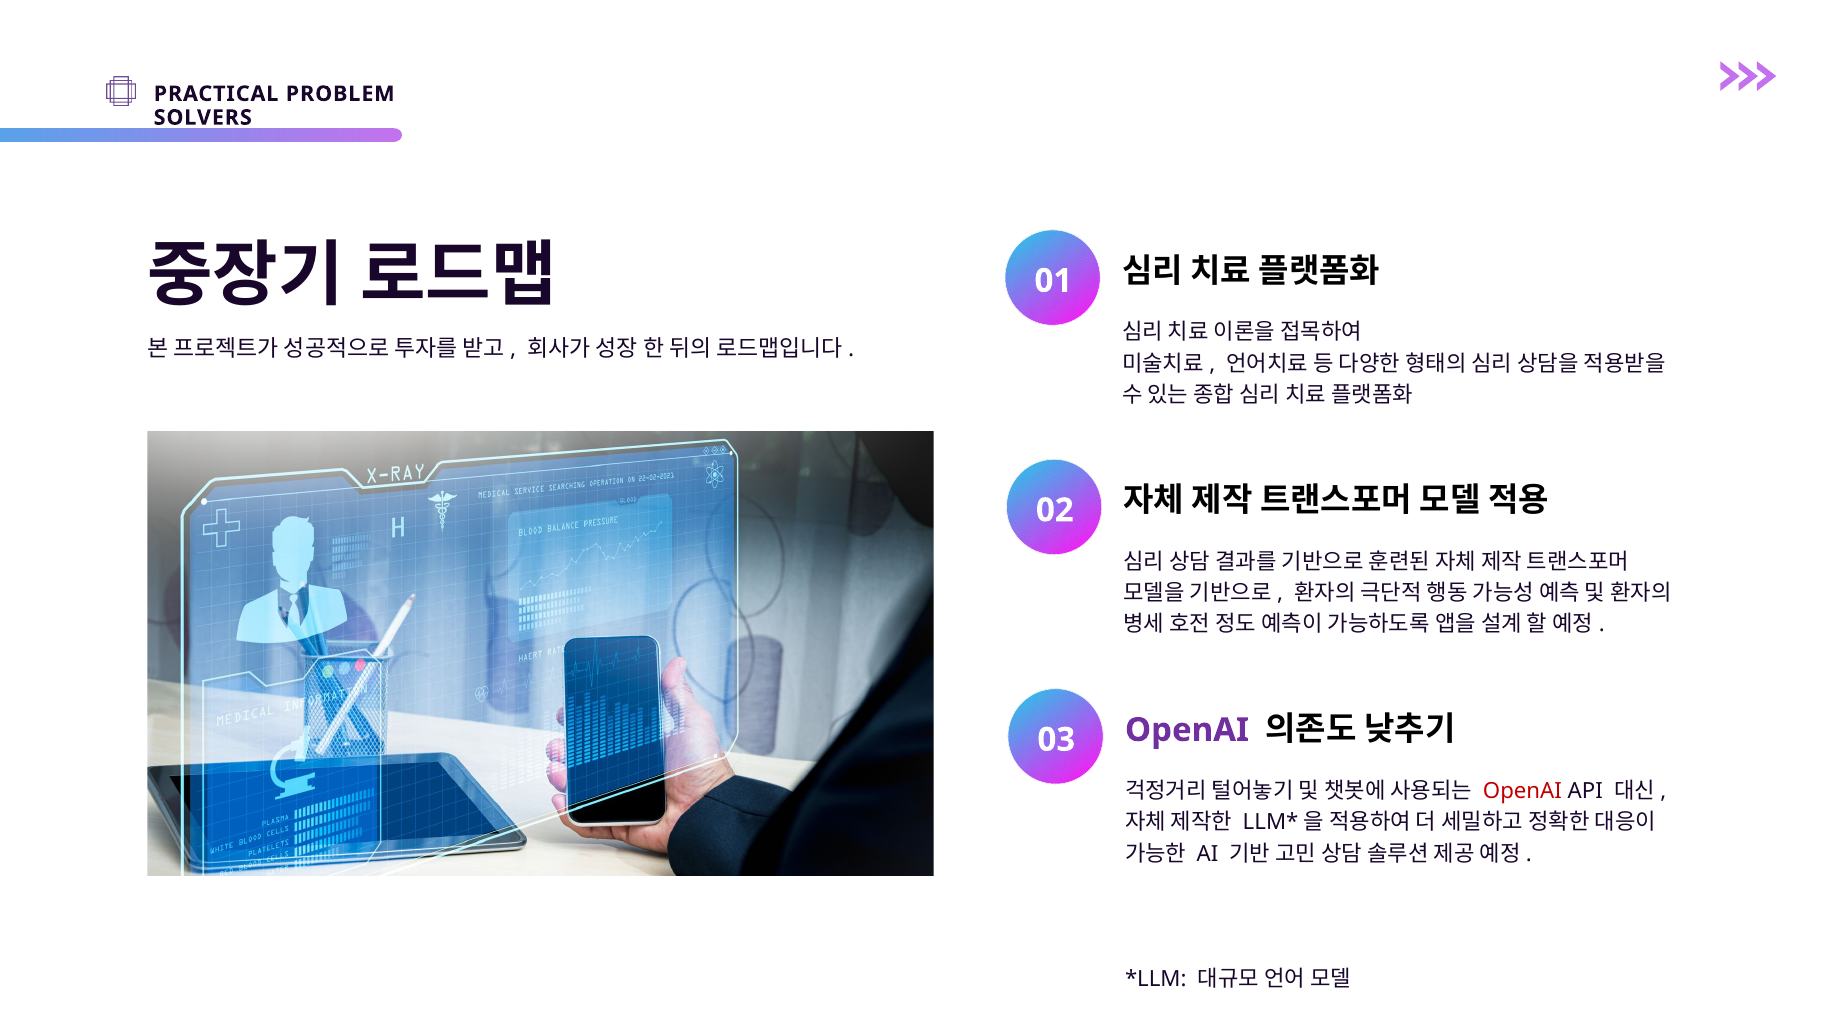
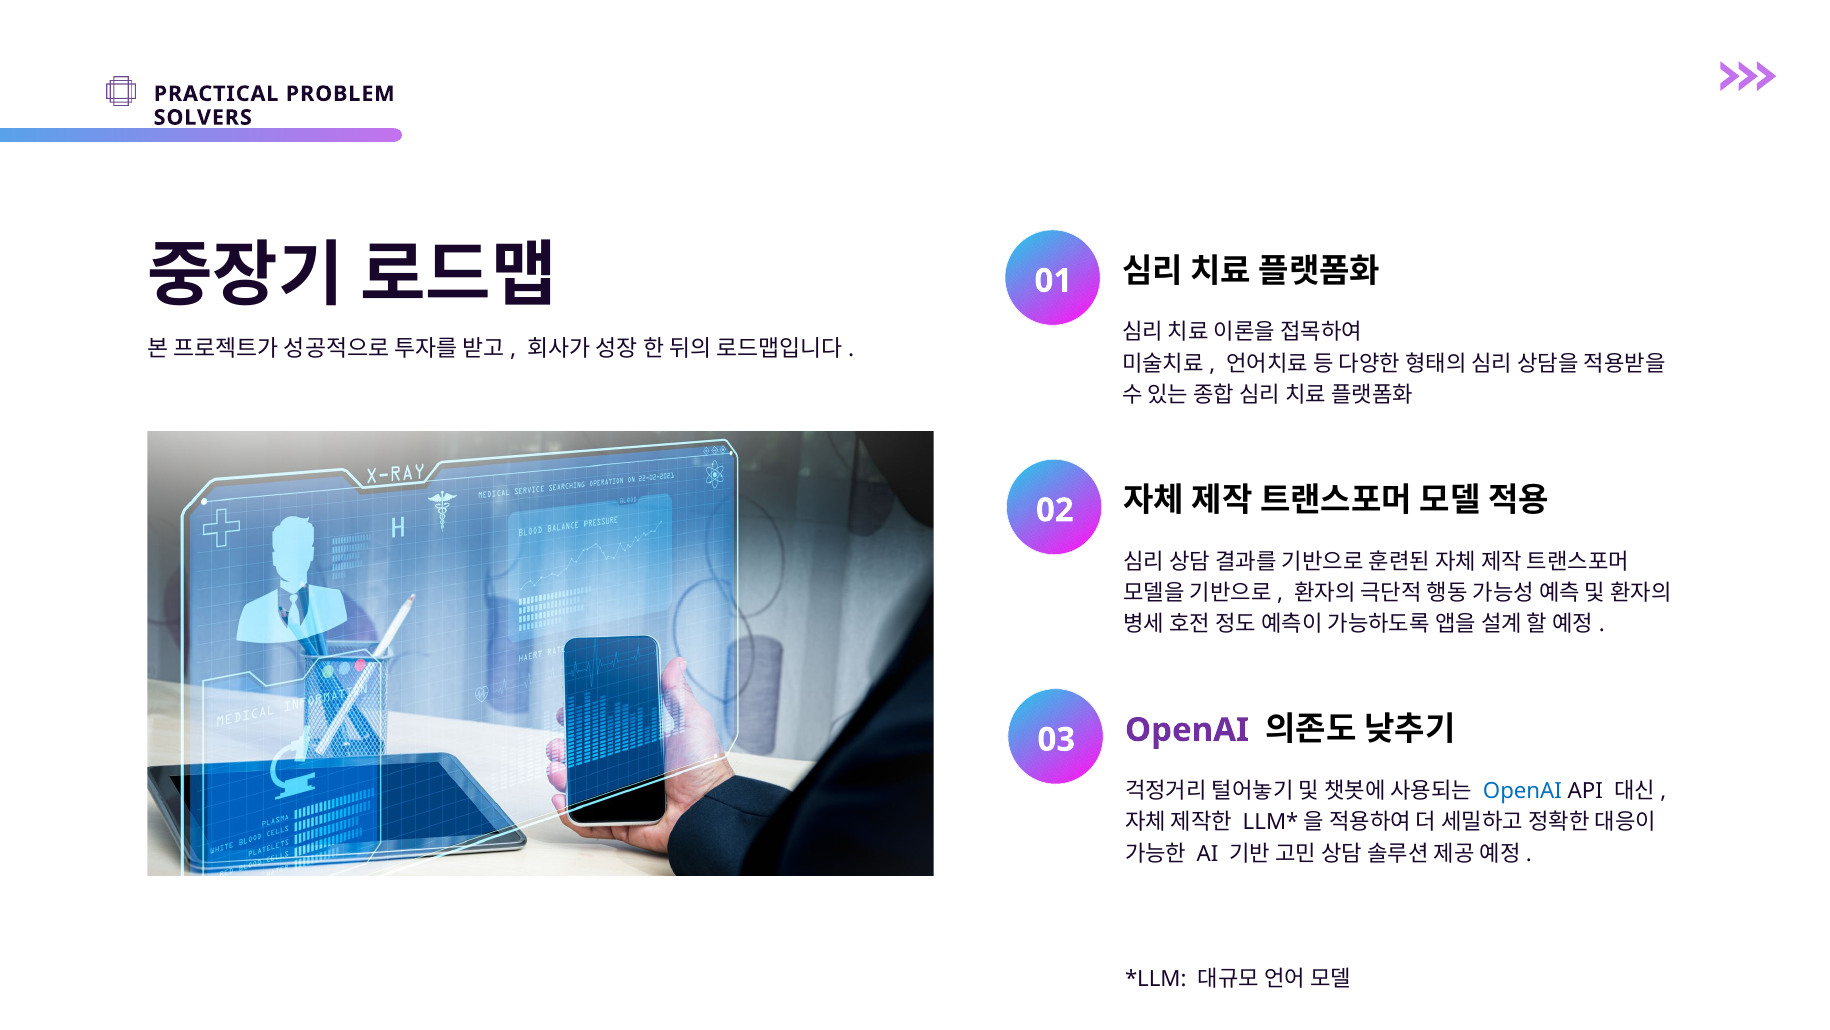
OpenAI at (1522, 791) colour: red -> blue
